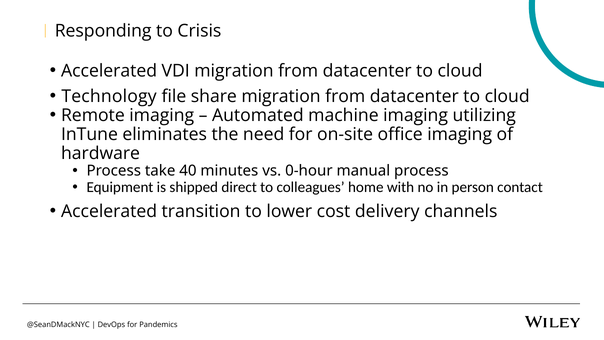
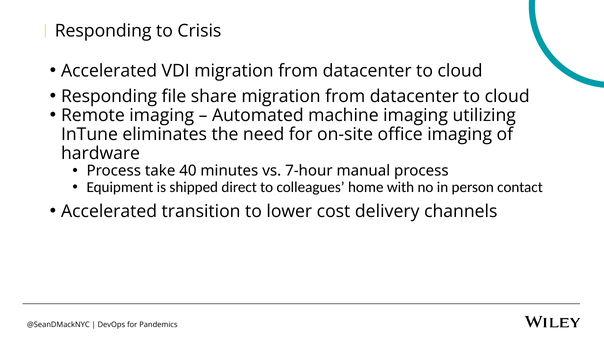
Technology at (109, 96): Technology -> Responding
0-hour: 0-hour -> 7-hour
